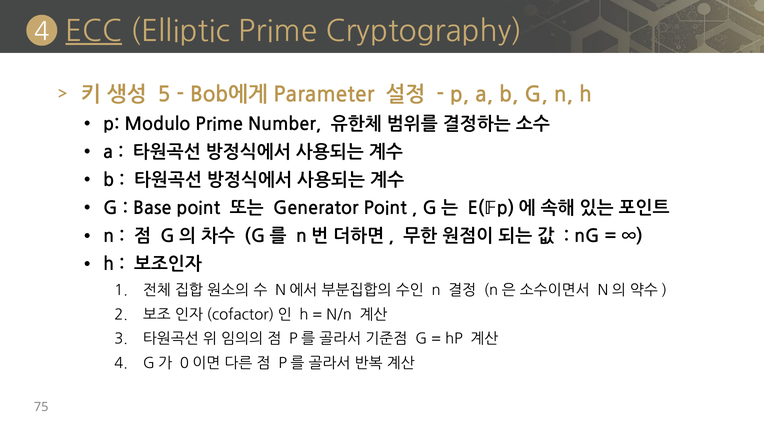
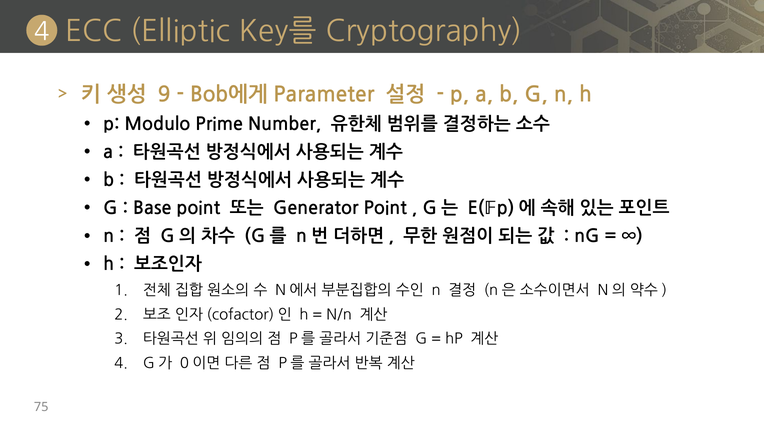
ECC underline: present -> none
Elliptic Prime: Prime -> Key를
5: 5 -> 9
